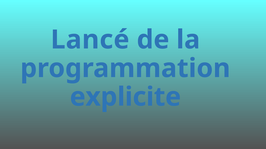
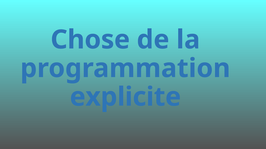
Lancé: Lancé -> Chose
